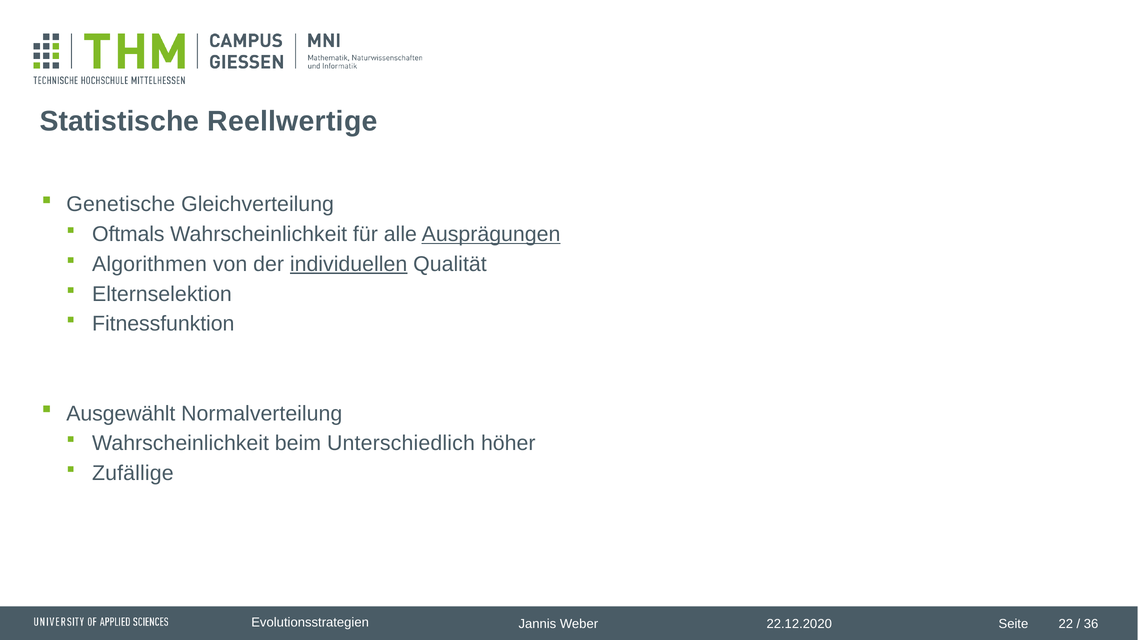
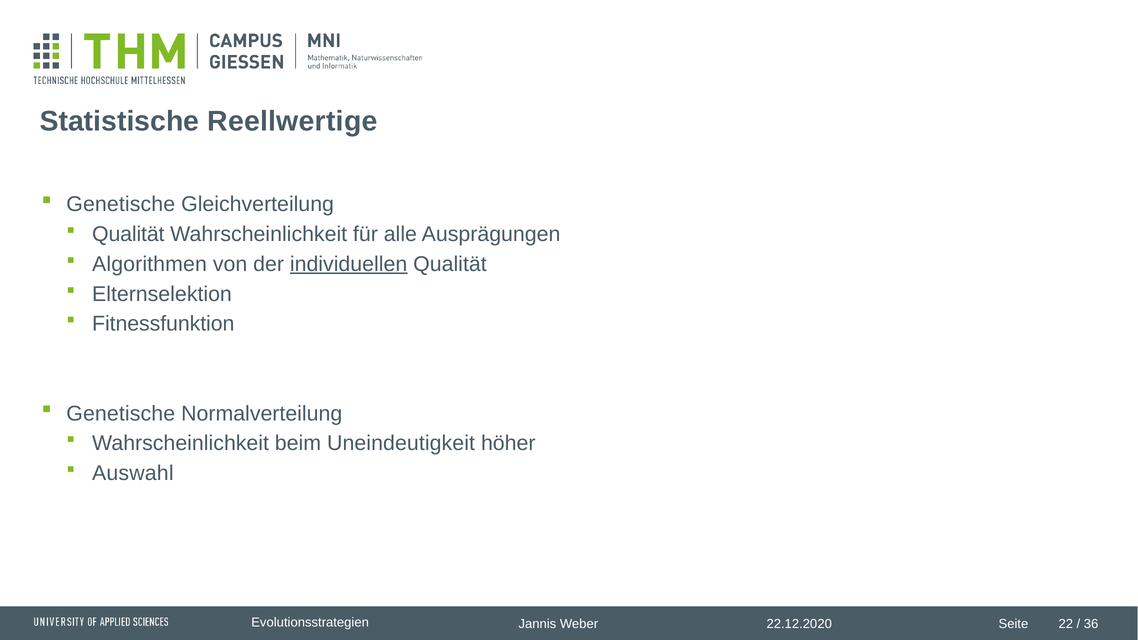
Oftmals at (128, 234): Oftmals -> Qualität
Ausprägungen underline: present -> none
Ausgewählt at (121, 414): Ausgewählt -> Genetische
Unterschiedlich: Unterschiedlich -> Uneindeutigkeit
Zufällige: Zufällige -> Auswahl
